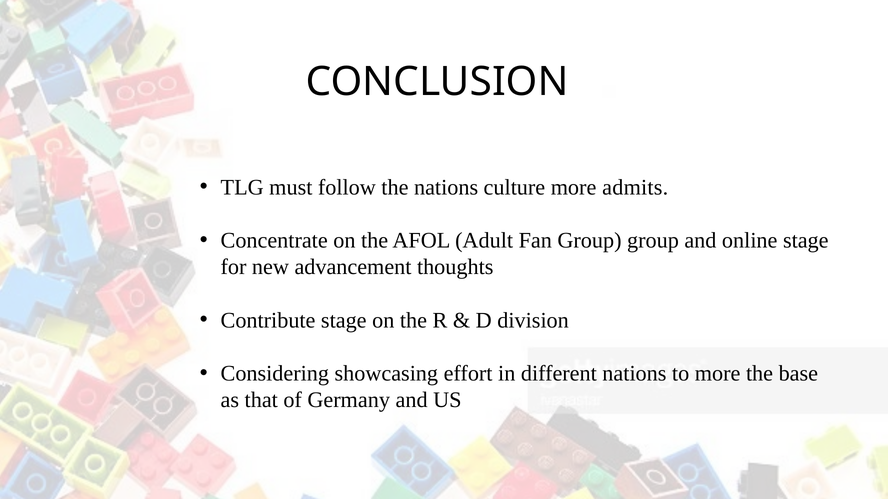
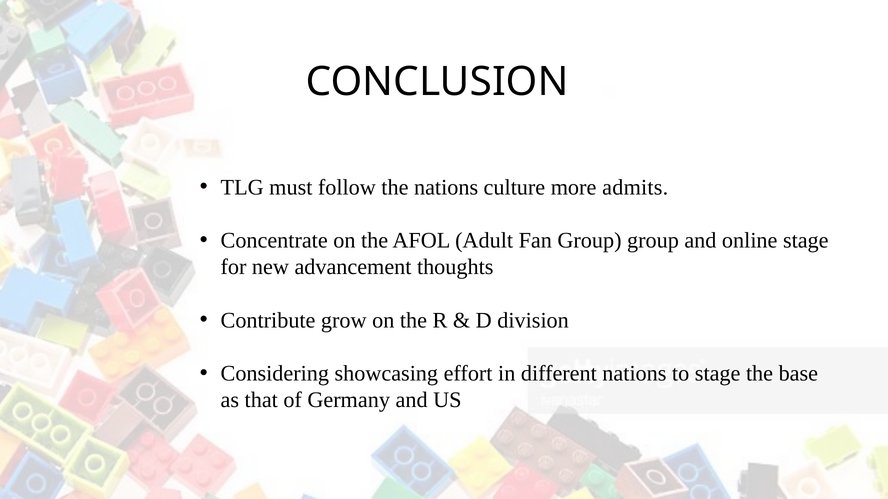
Contribute stage: stage -> grow
to more: more -> stage
